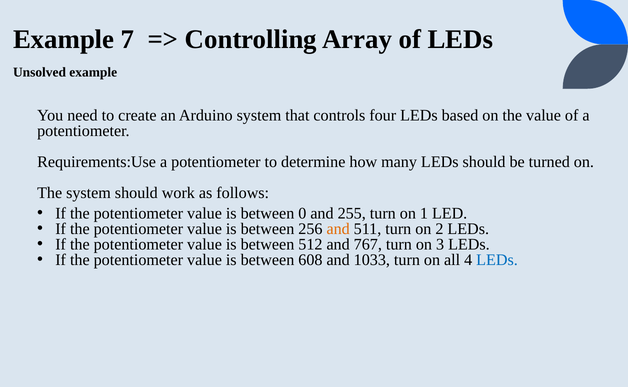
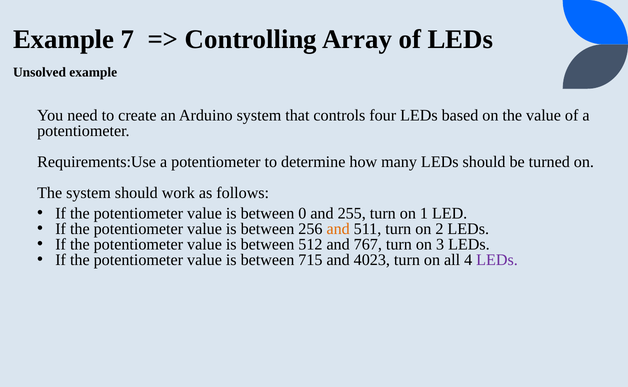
608: 608 -> 715
1033: 1033 -> 4023
LEDs at (497, 260) colour: blue -> purple
